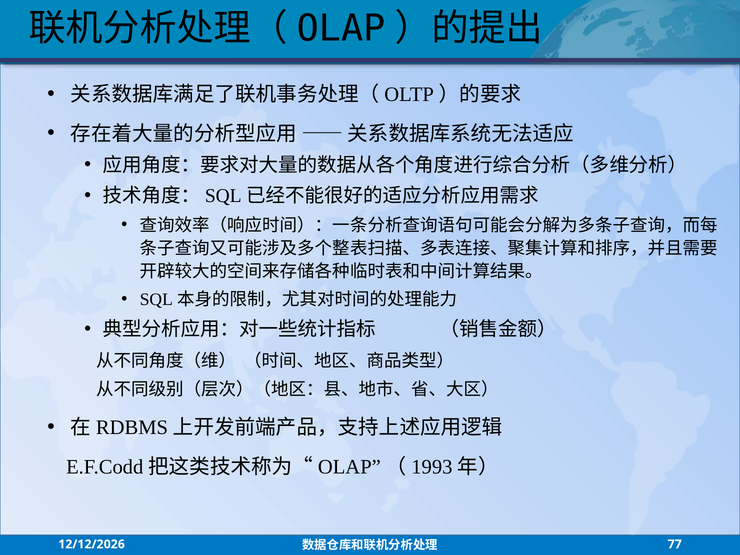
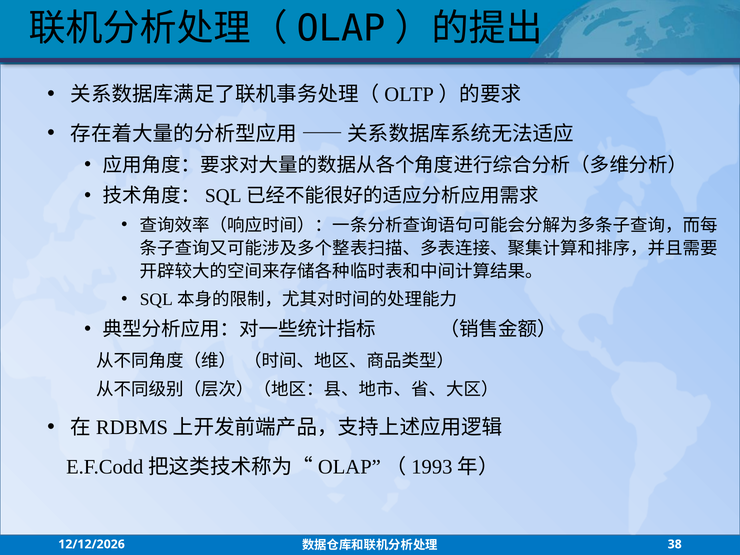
77: 77 -> 38
